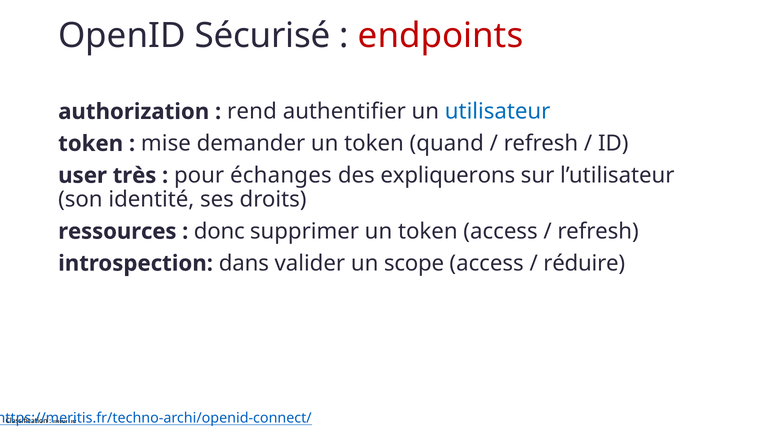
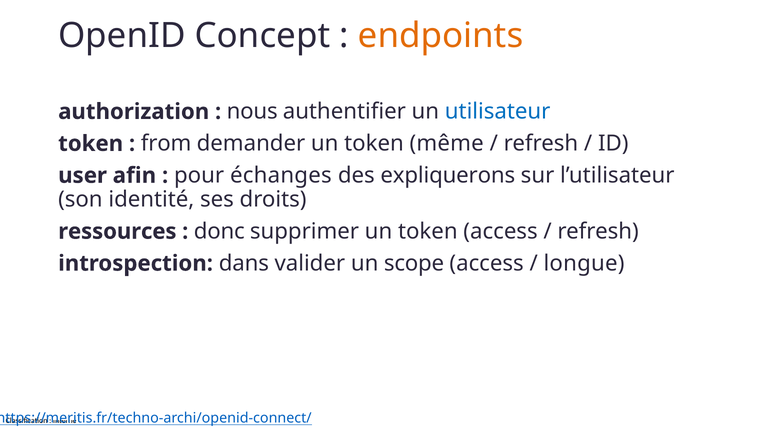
Sécurisé: Sécurisé -> Concept
endpoints colour: red -> orange
rend: rend -> nous
mise: mise -> from
quand: quand -> même
très: très -> afin
réduire: réduire -> longue
